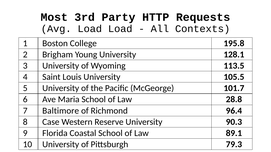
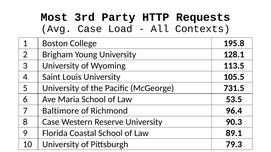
Avg Load: Load -> Case
101.7: 101.7 -> 731.5
28.8: 28.8 -> 53.5
